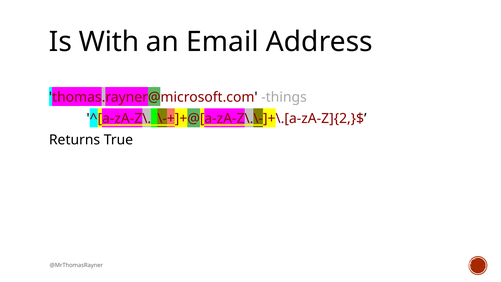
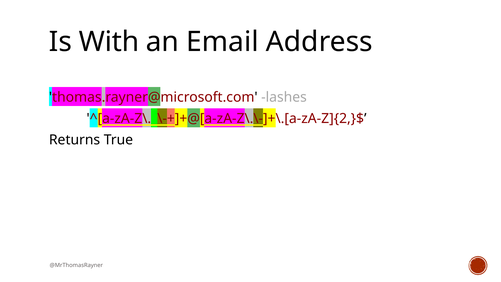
things: things -> lashes
